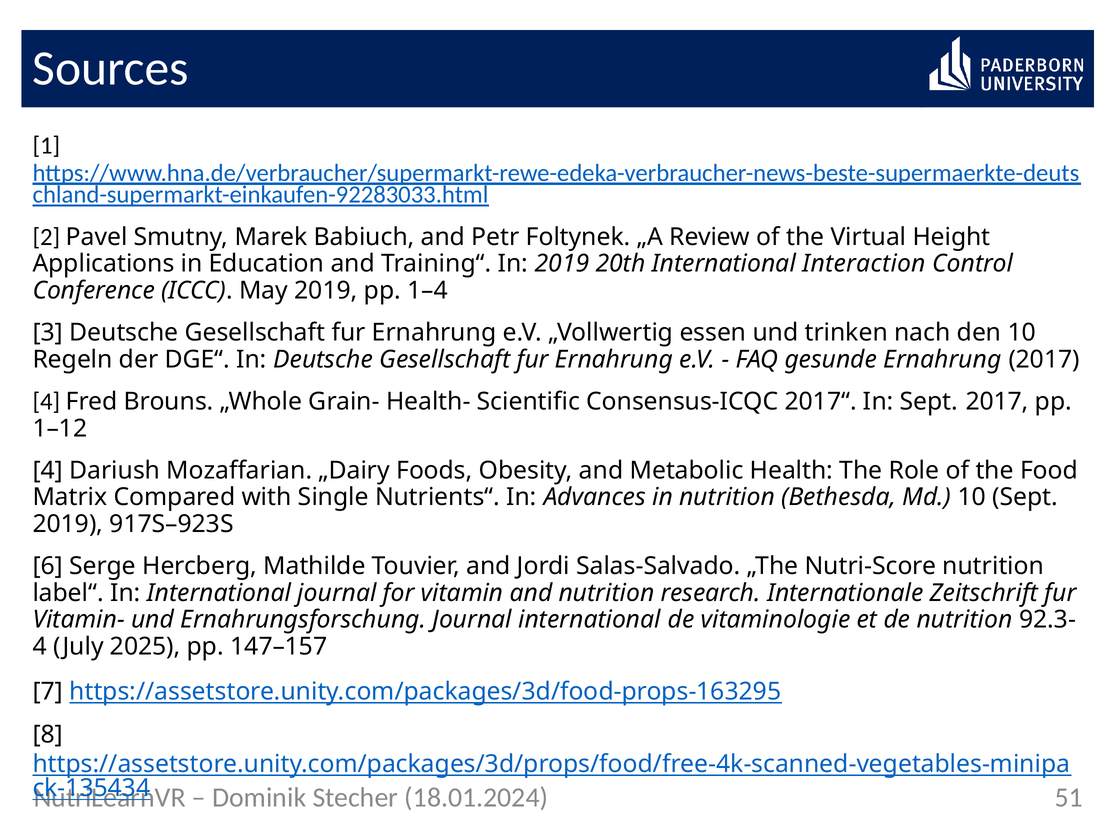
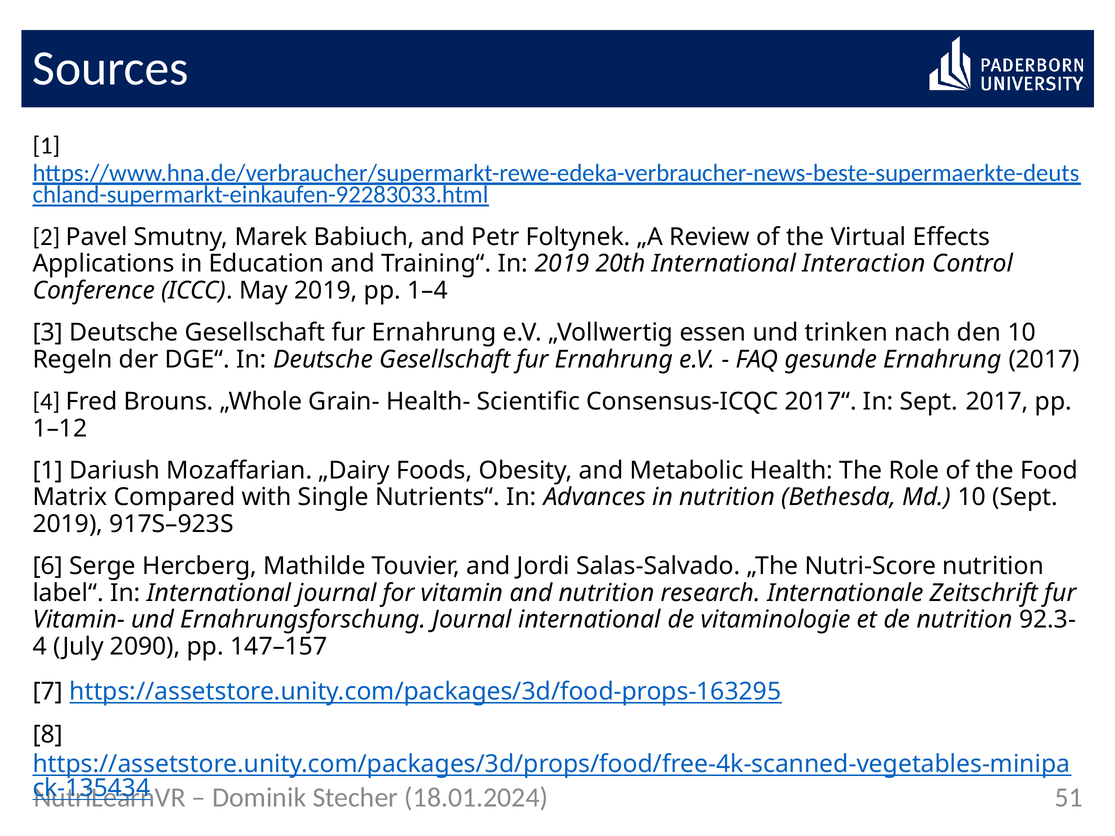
Height: Height -> Effects
4 at (48, 471): 4 -> 1
2025: 2025 -> 2090
